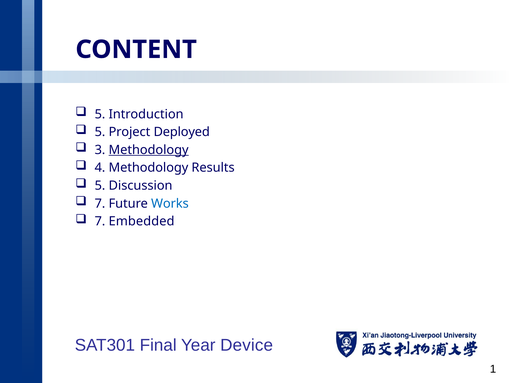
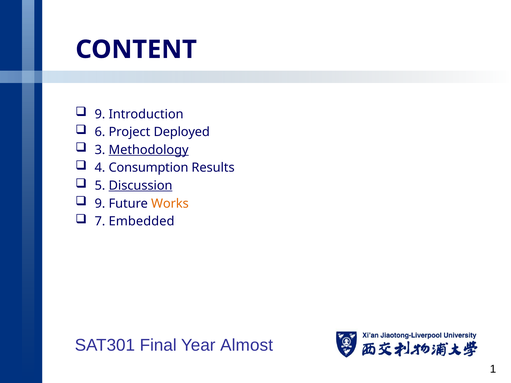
5 at (100, 114): 5 -> 9
5 at (100, 132): 5 -> 6
4 Methodology: Methodology -> Consumption
Discussion underline: none -> present
7 at (100, 204): 7 -> 9
Works colour: blue -> orange
Device: Device -> Almost
